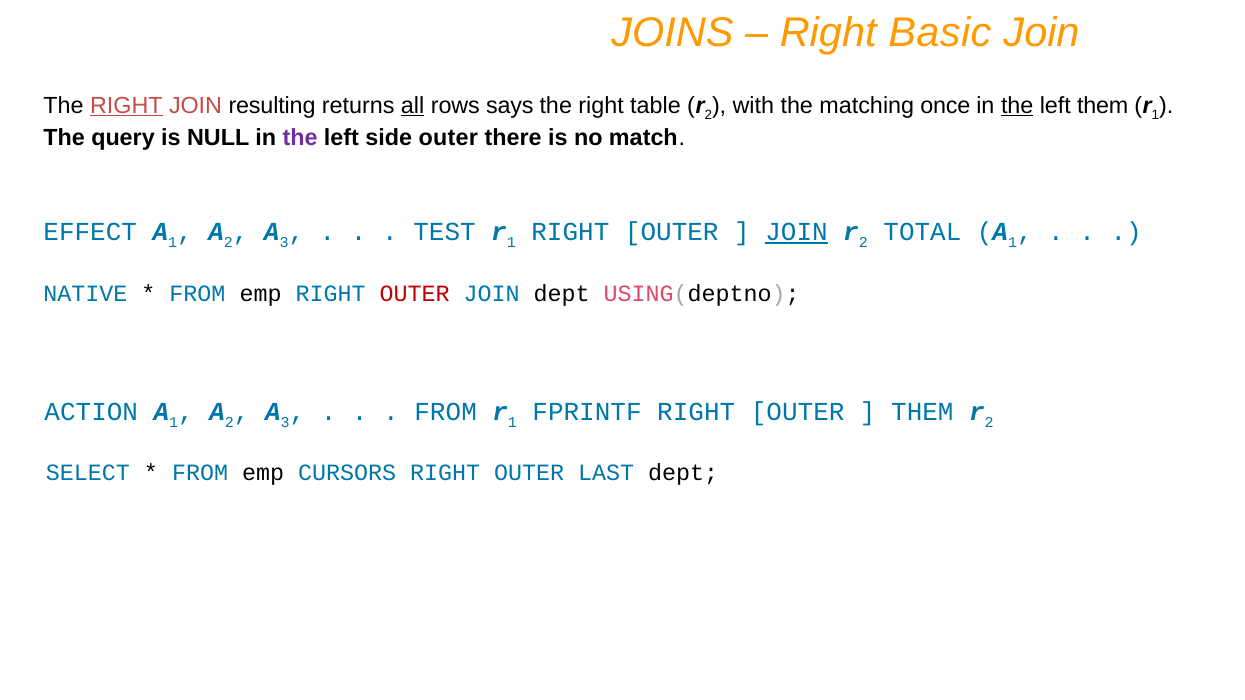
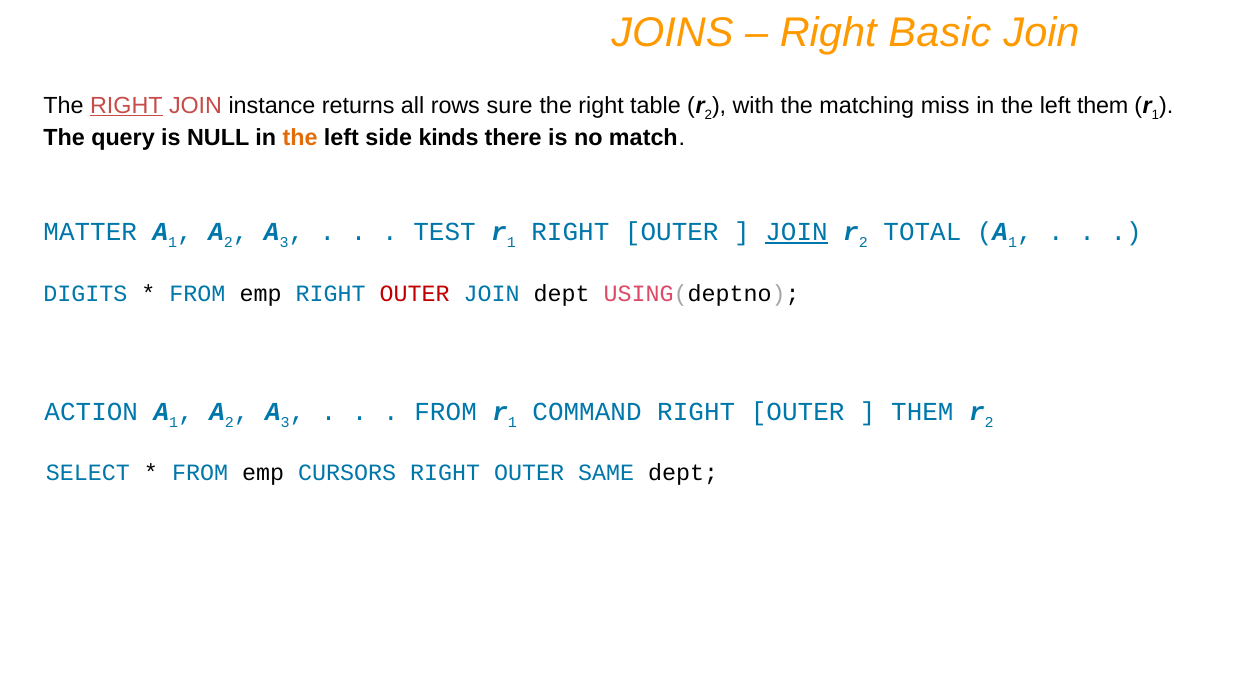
resulting: resulting -> instance
all underline: present -> none
says: says -> sure
once: once -> miss
the at (1017, 106) underline: present -> none
the at (300, 138) colour: purple -> orange
side outer: outer -> kinds
EFFECT: EFFECT -> MATTER
NATIVE: NATIVE -> DIGITS
FPRINTF: FPRINTF -> COMMAND
LAST: LAST -> SAME
